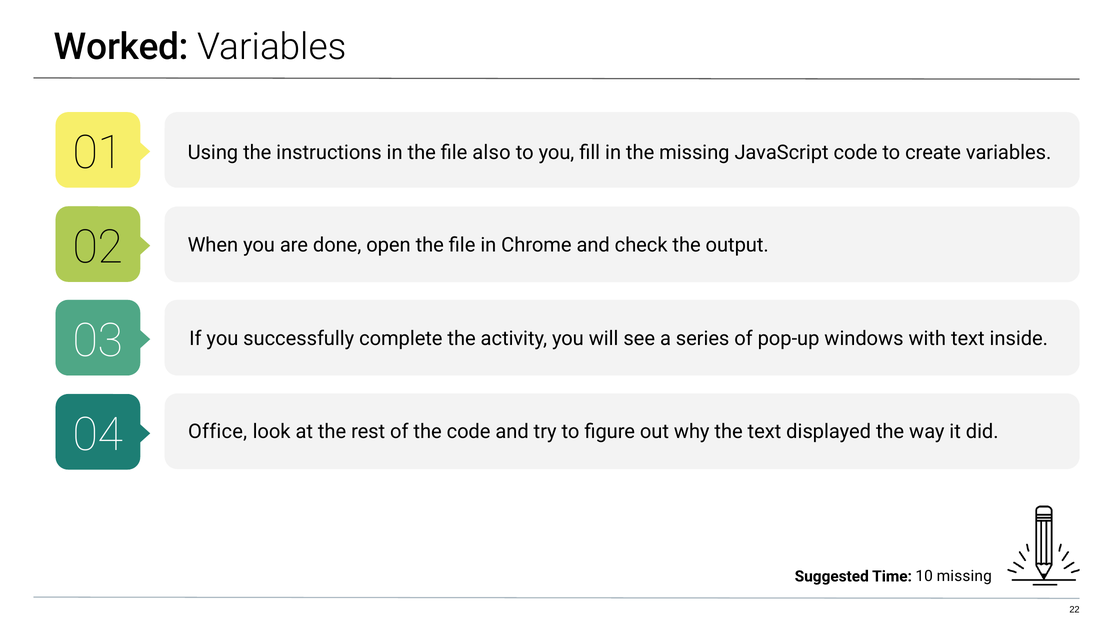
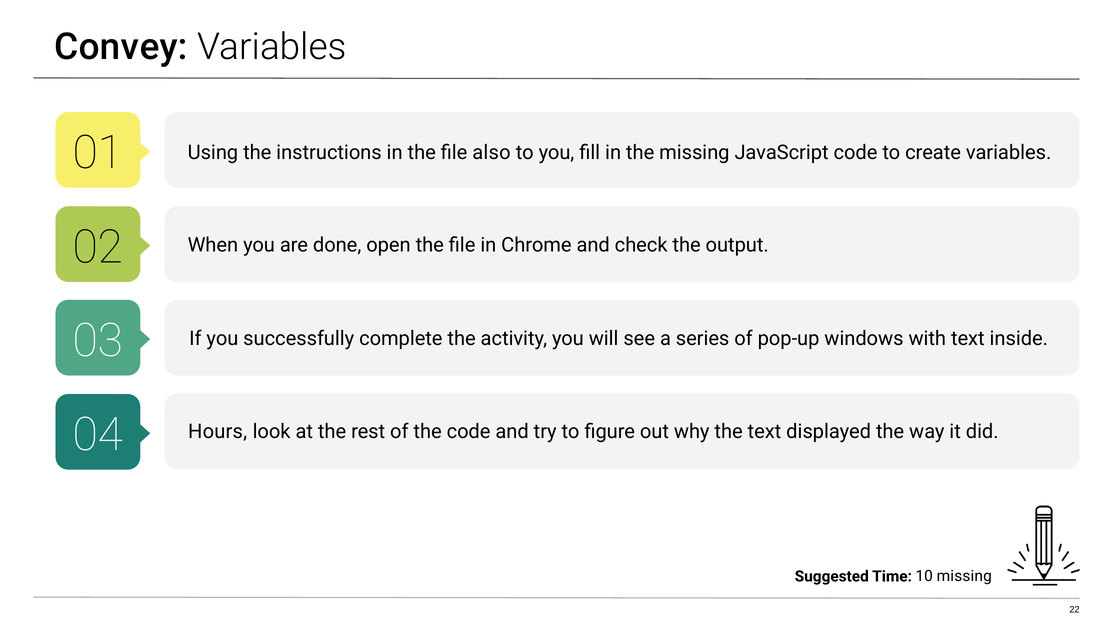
Worked: Worked -> Convey
Office: Office -> Hours
